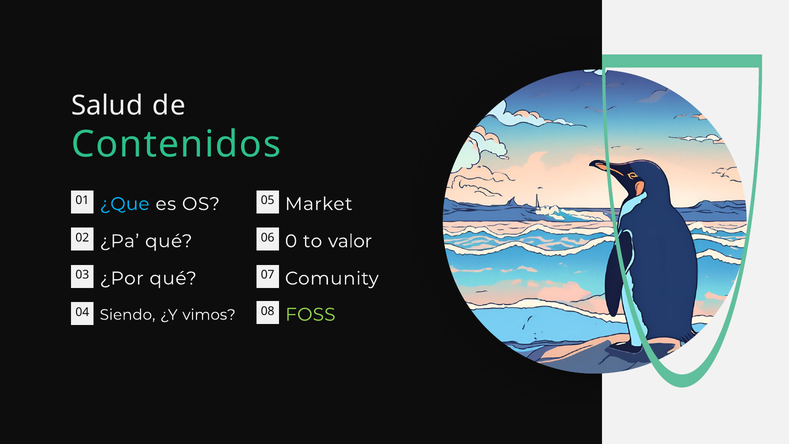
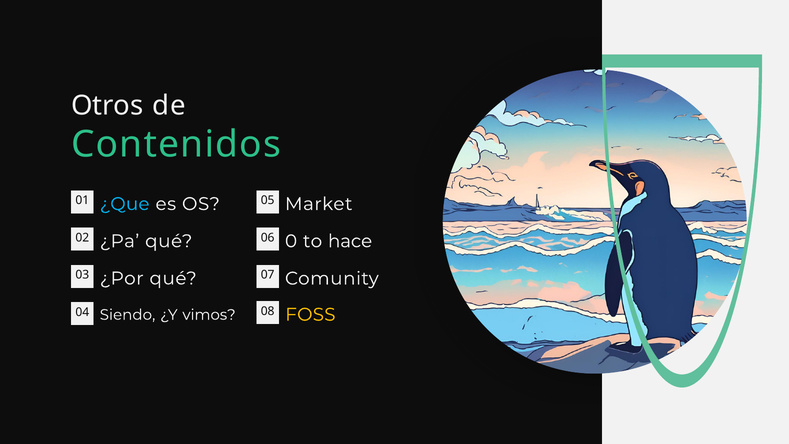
Salud: Salud -> Otros
valor: valor -> hace
FOSS colour: light green -> yellow
